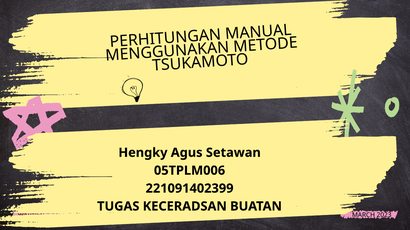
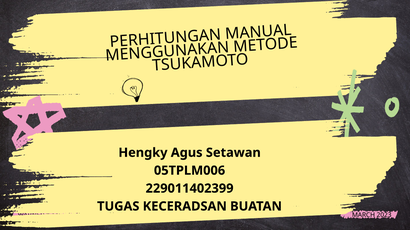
221091402399: 221091402399 -> 229011402399
